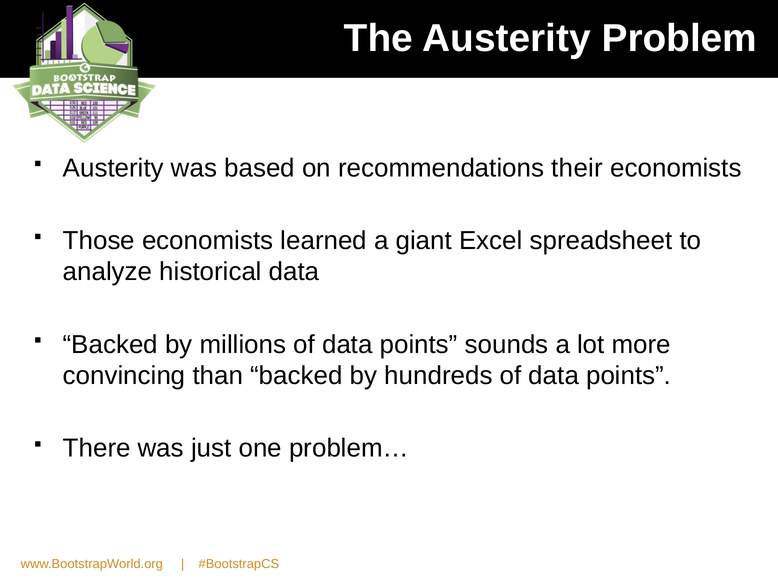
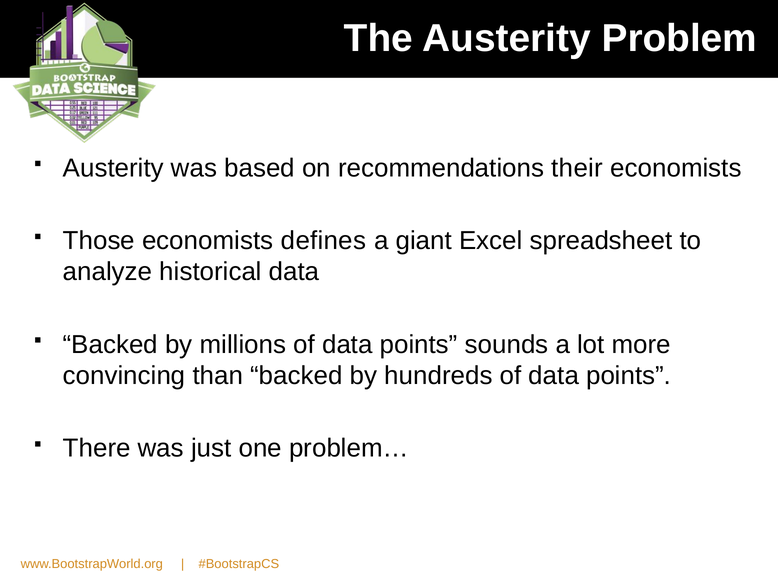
learned: learned -> defines
